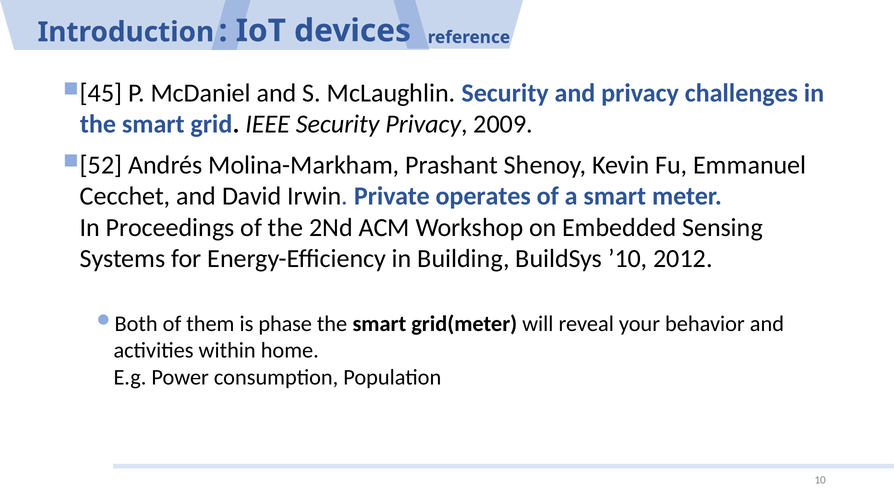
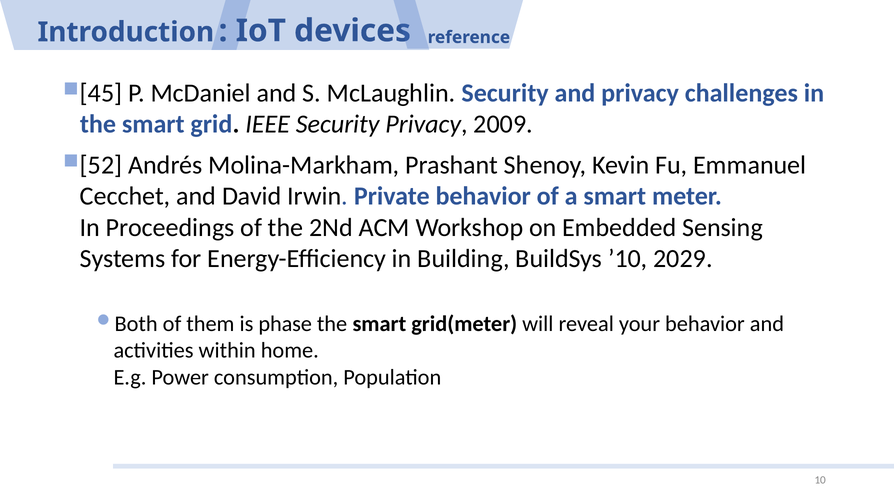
Private operates: operates -> behavior
2012: 2012 -> 2029
